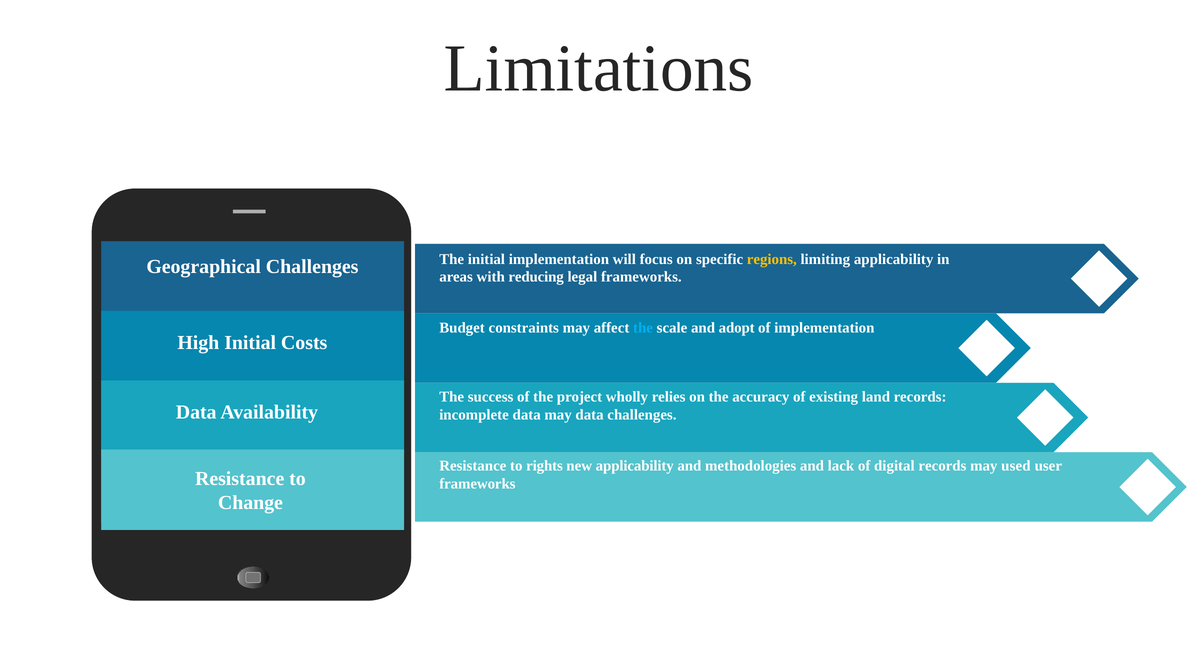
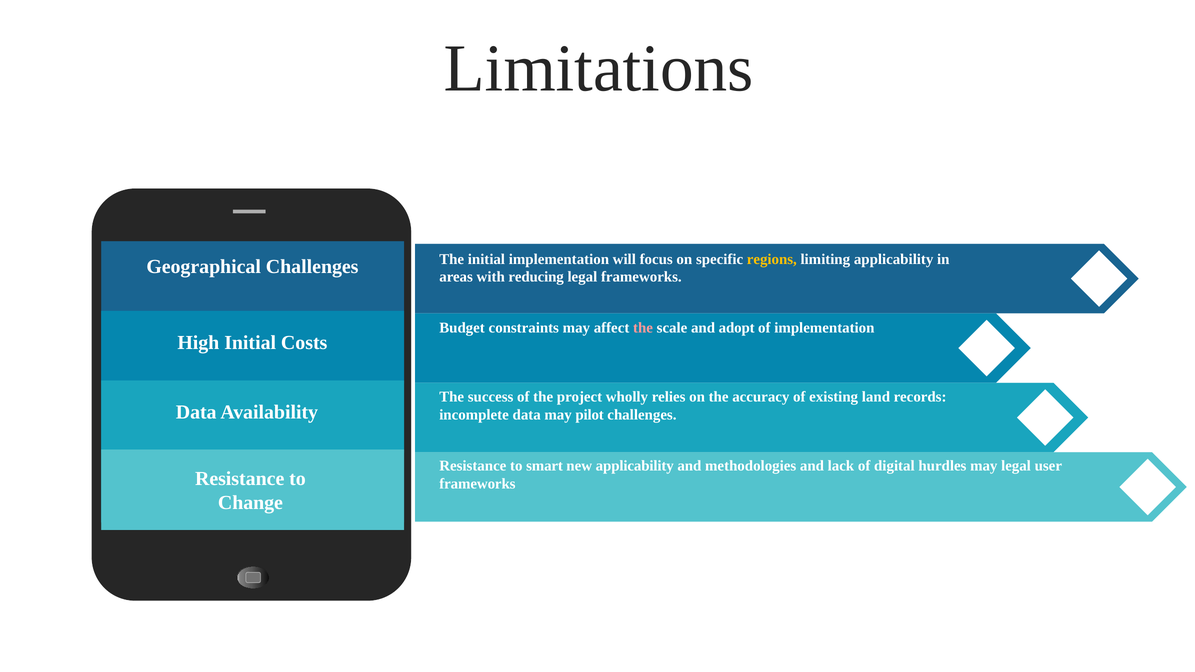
the at (643, 328) colour: light blue -> pink
may data: data -> pilot
rights: rights -> smart
digital records: records -> hurdles
may used: used -> legal
